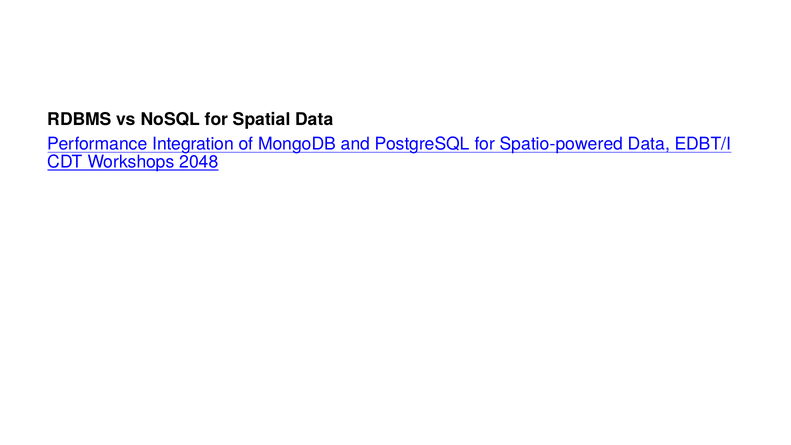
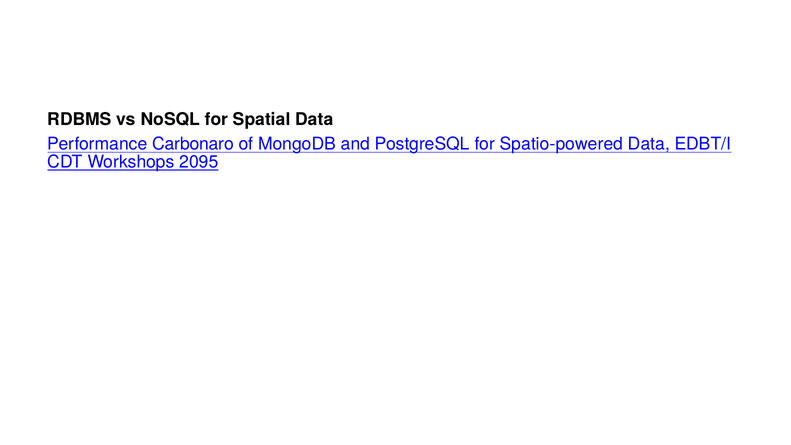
Integration: Integration -> Carbonaro
2048: 2048 -> 2095
